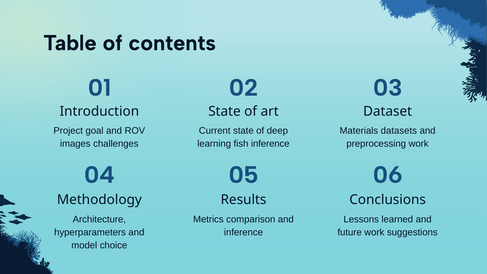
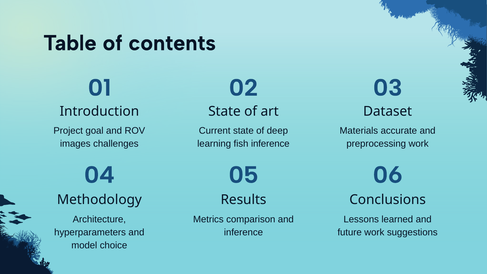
datasets: datasets -> accurate
